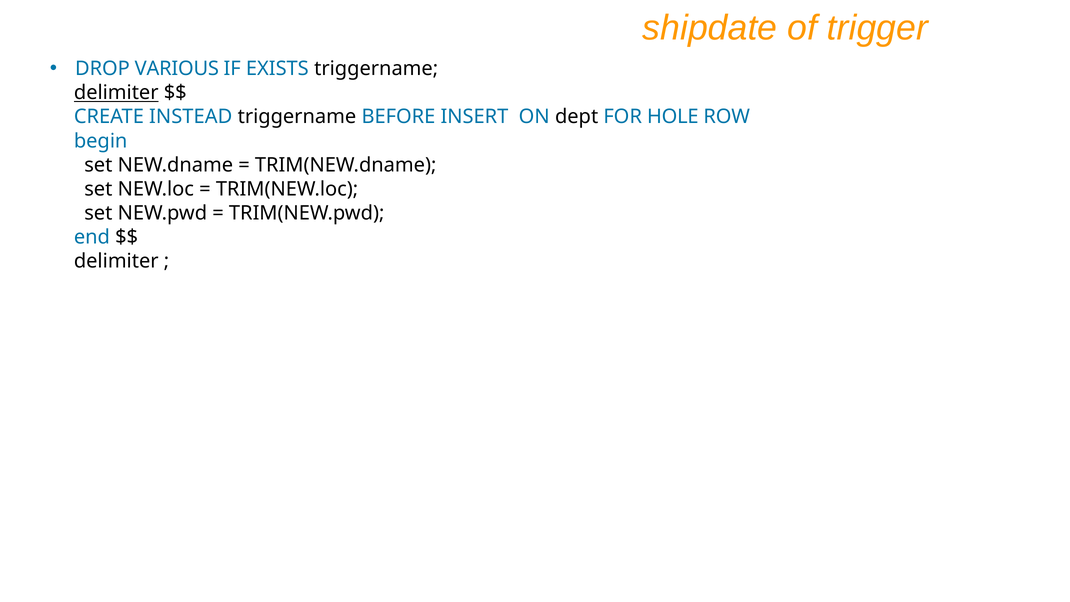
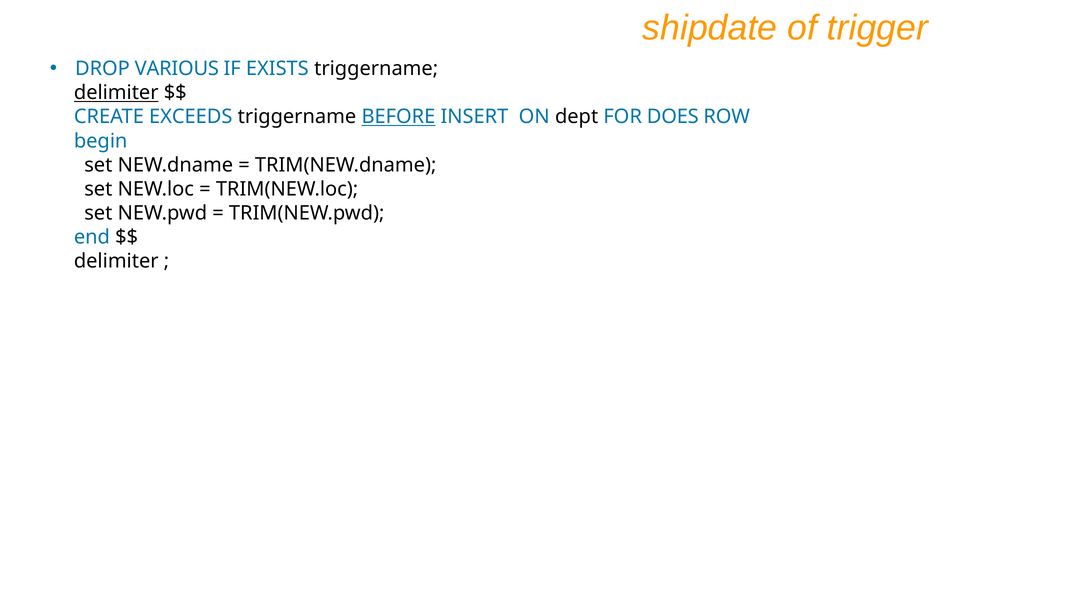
INSTEAD: INSTEAD -> EXCEEDS
BEFORE underline: none -> present
HOLE: HOLE -> DOES
